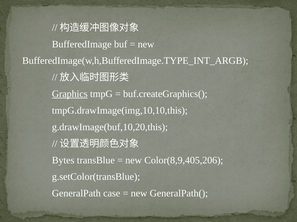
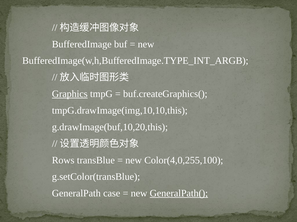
Bytes: Bytes -> Rows
Color(8,9,405,206: Color(8,9,405,206 -> Color(4,0,255,100
GeneralPath( underline: none -> present
